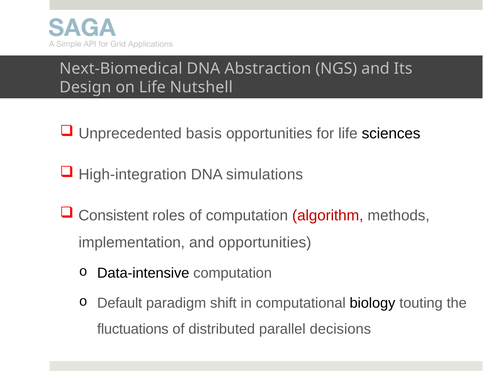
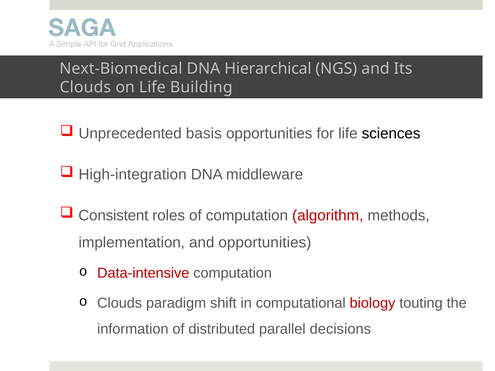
Abstraction: Abstraction -> Hierarchical
Design at (85, 88): Design -> Clouds
Nutshell: Nutshell -> Building
simulations: simulations -> middleware
Data-intensive colour: black -> red
Default at (120, 303): Default -> Clouds
biology colour: black -> red
fluctuations: fluctuations -> information
